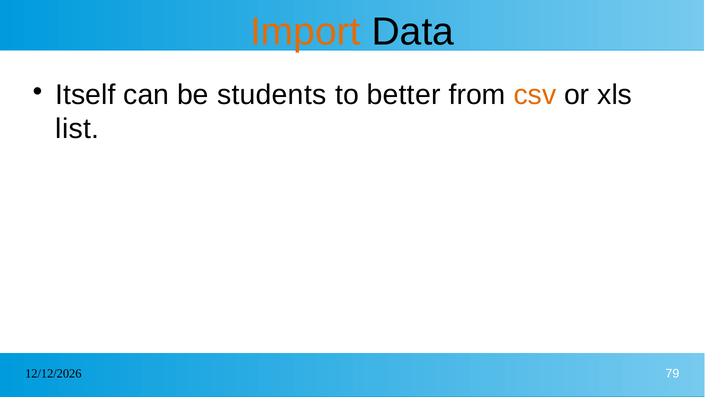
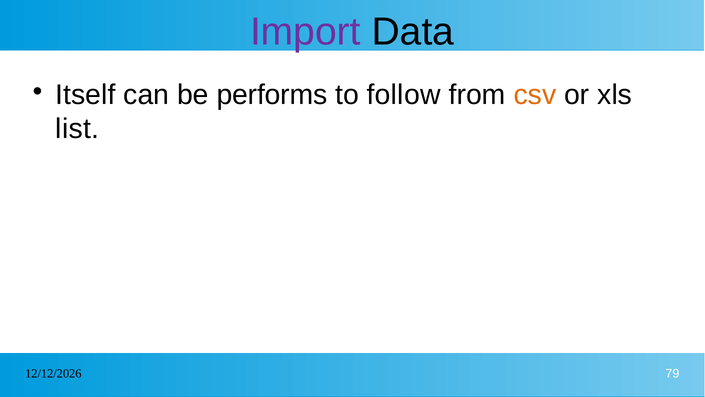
Import colour: orange -> purple
students: students -> performs
better: better -> follow
